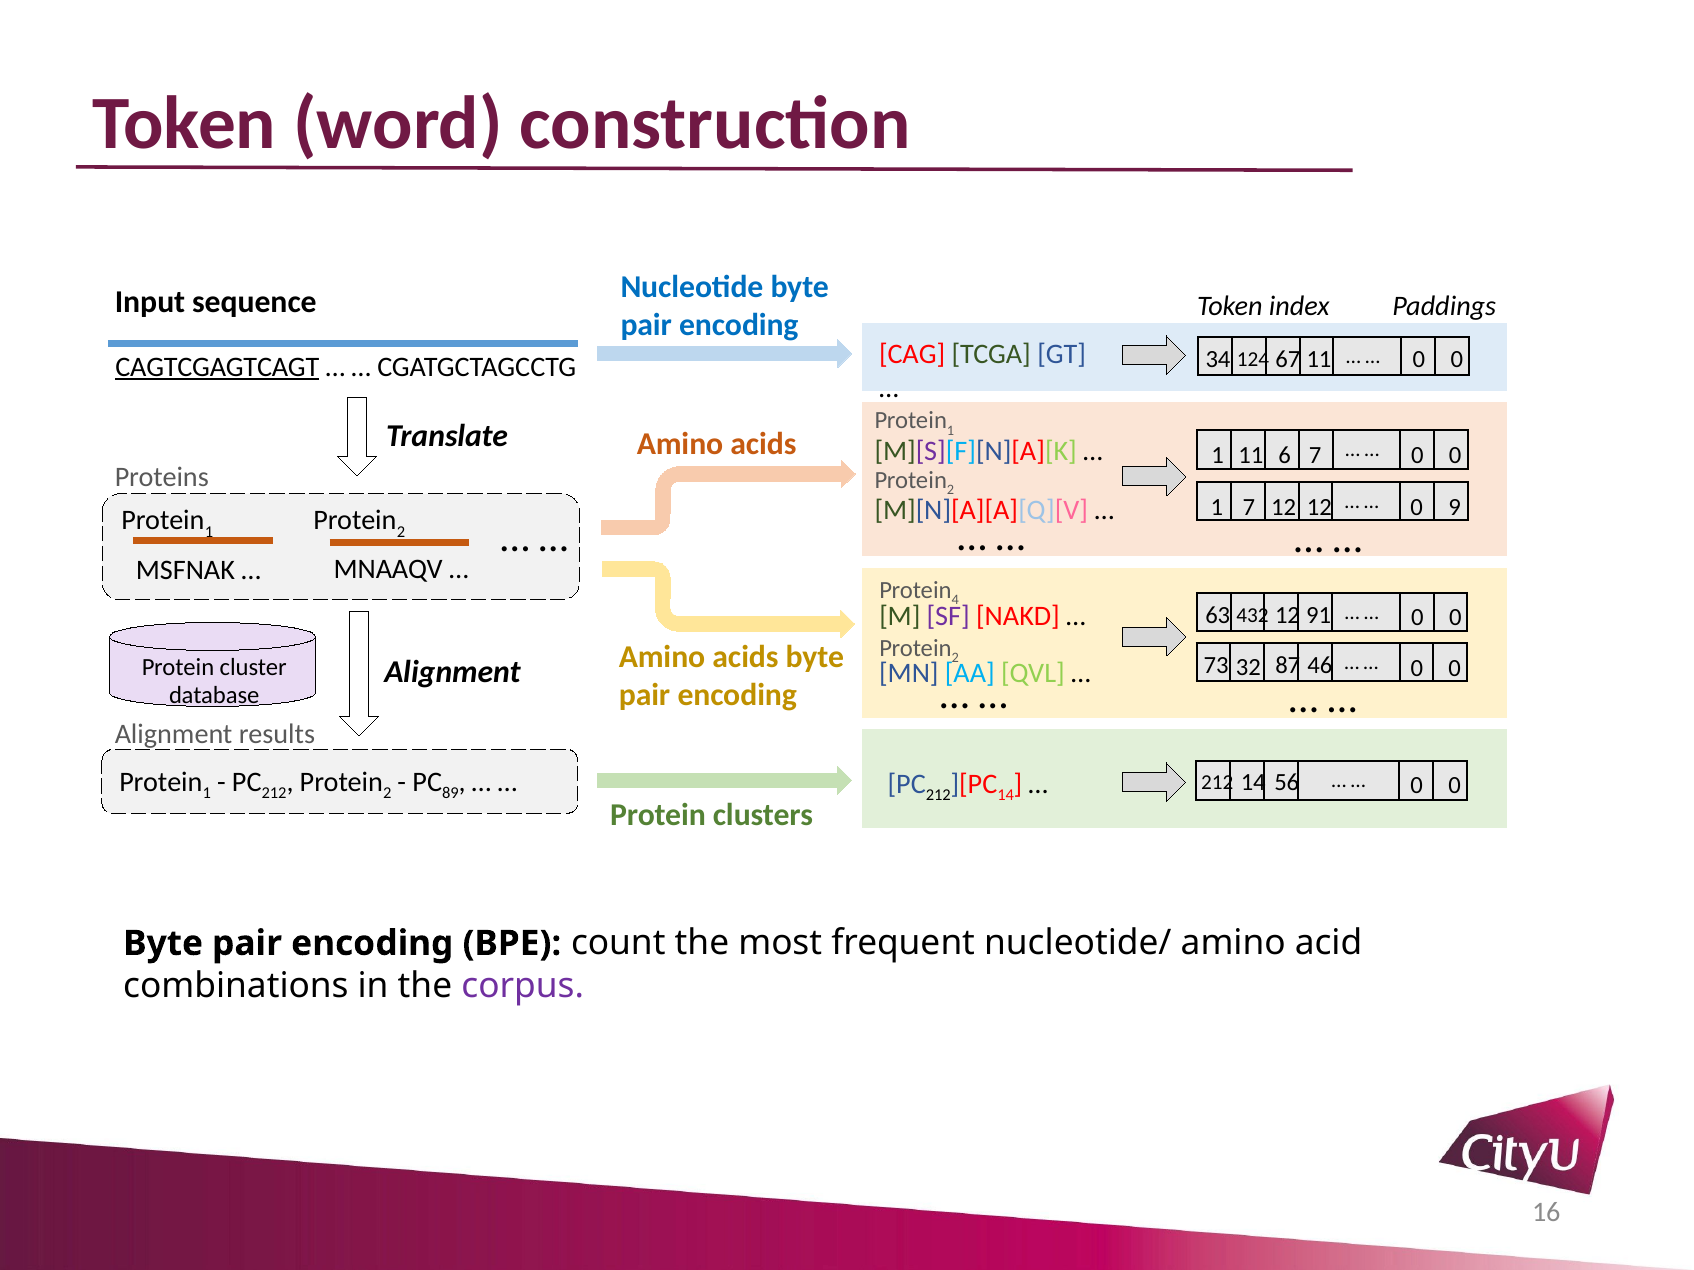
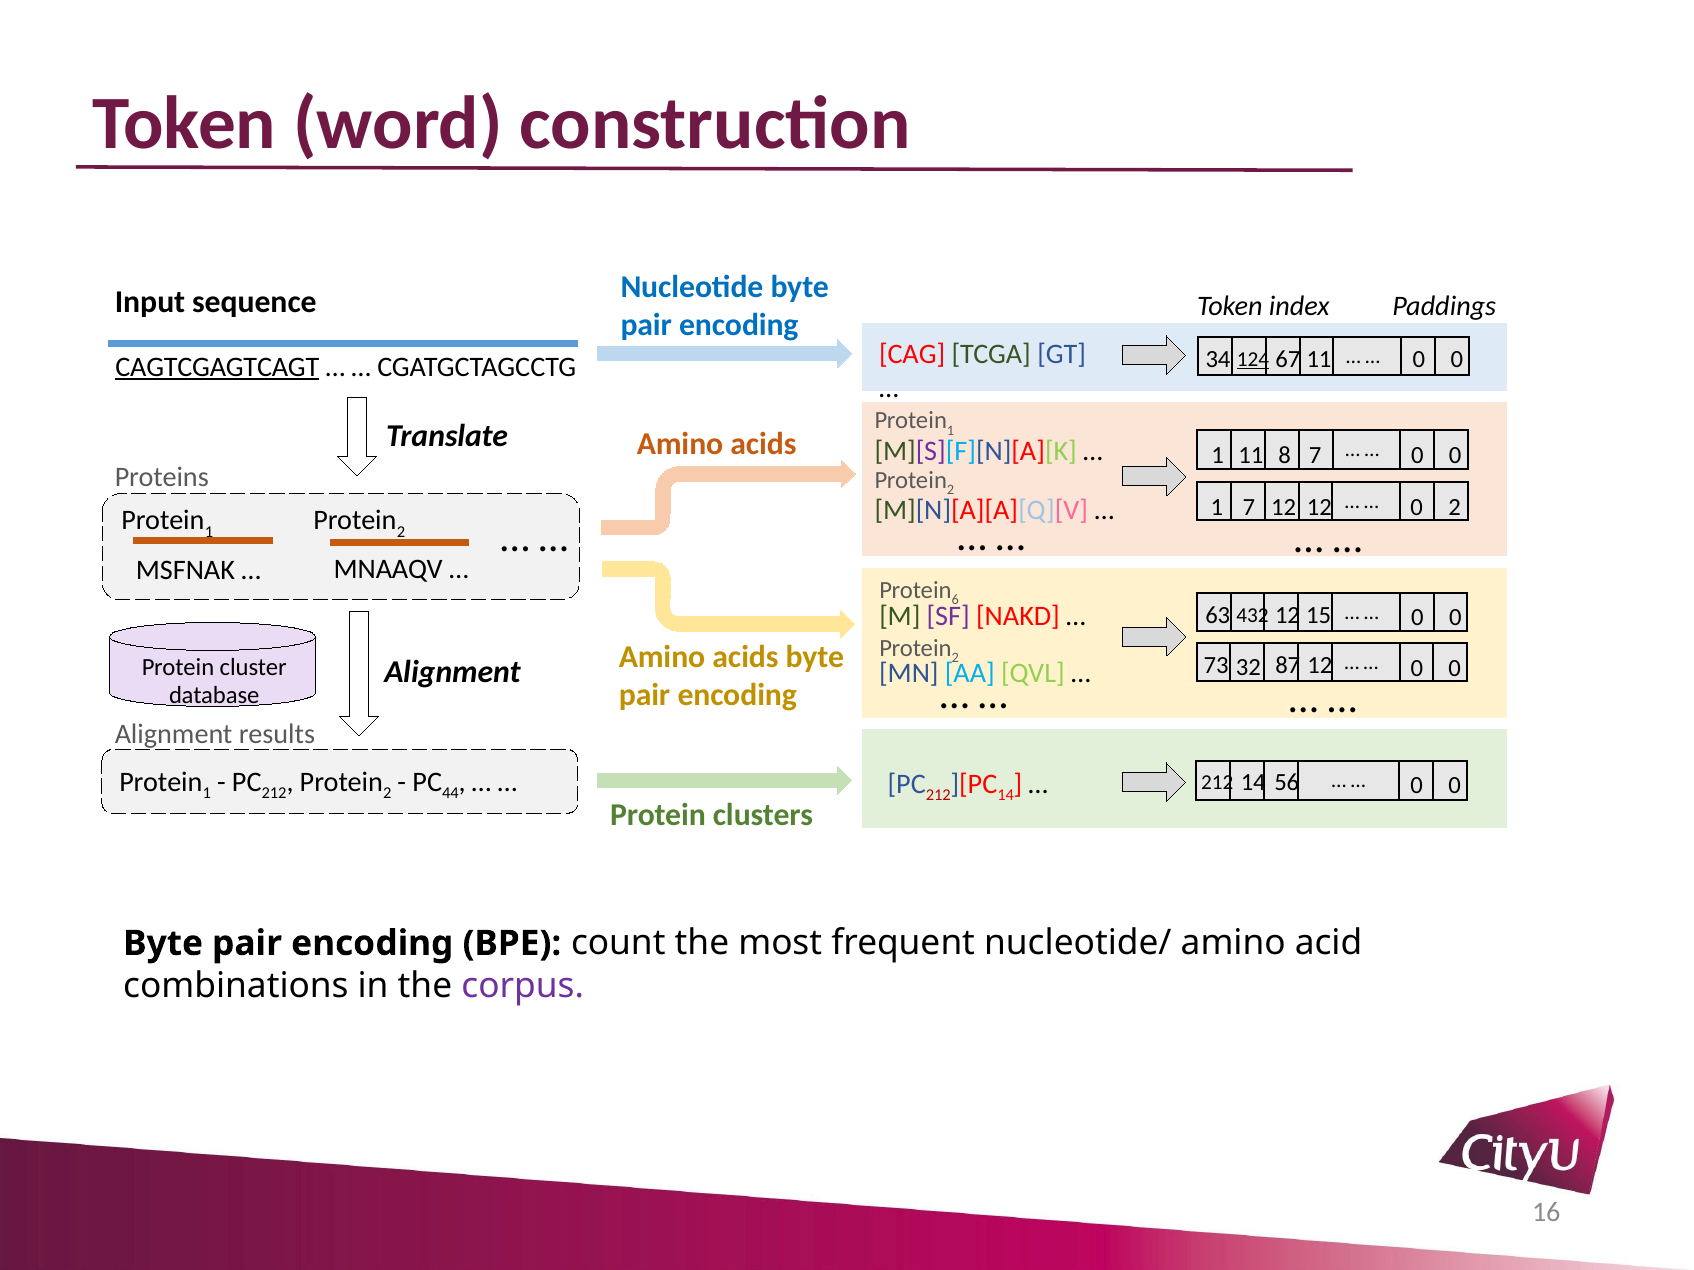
124 underline: none -> present
6: 6 -> 8
0 9: 9 -> 2
4: 4 -> 6
91: 91 -> 15
87 46: 46 -> 12
89: 89 -> 44
212 at (938, 795) colour: black -> red
